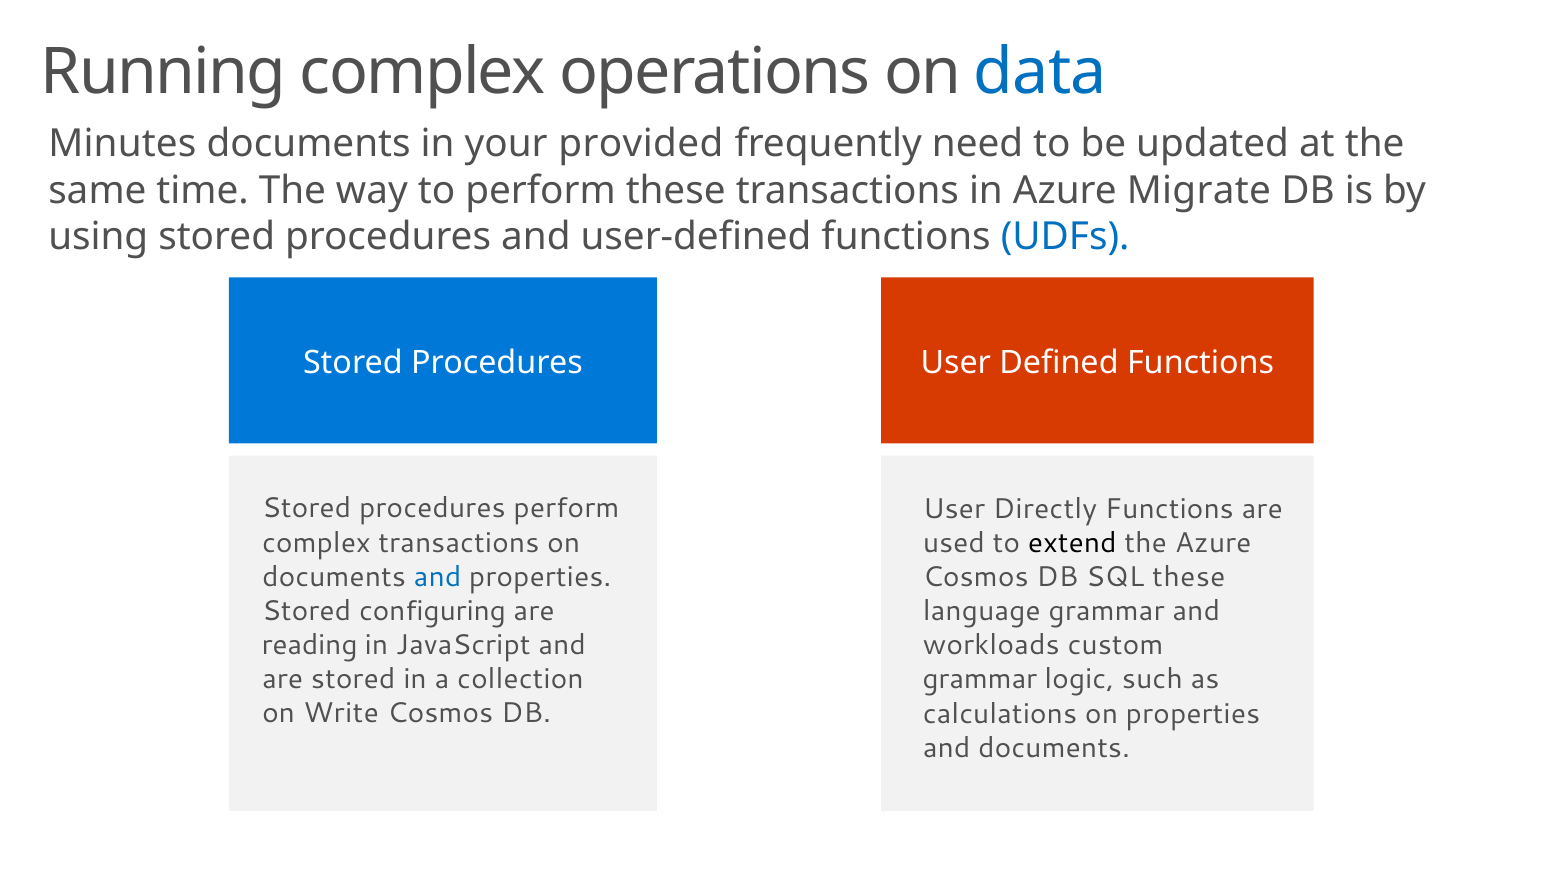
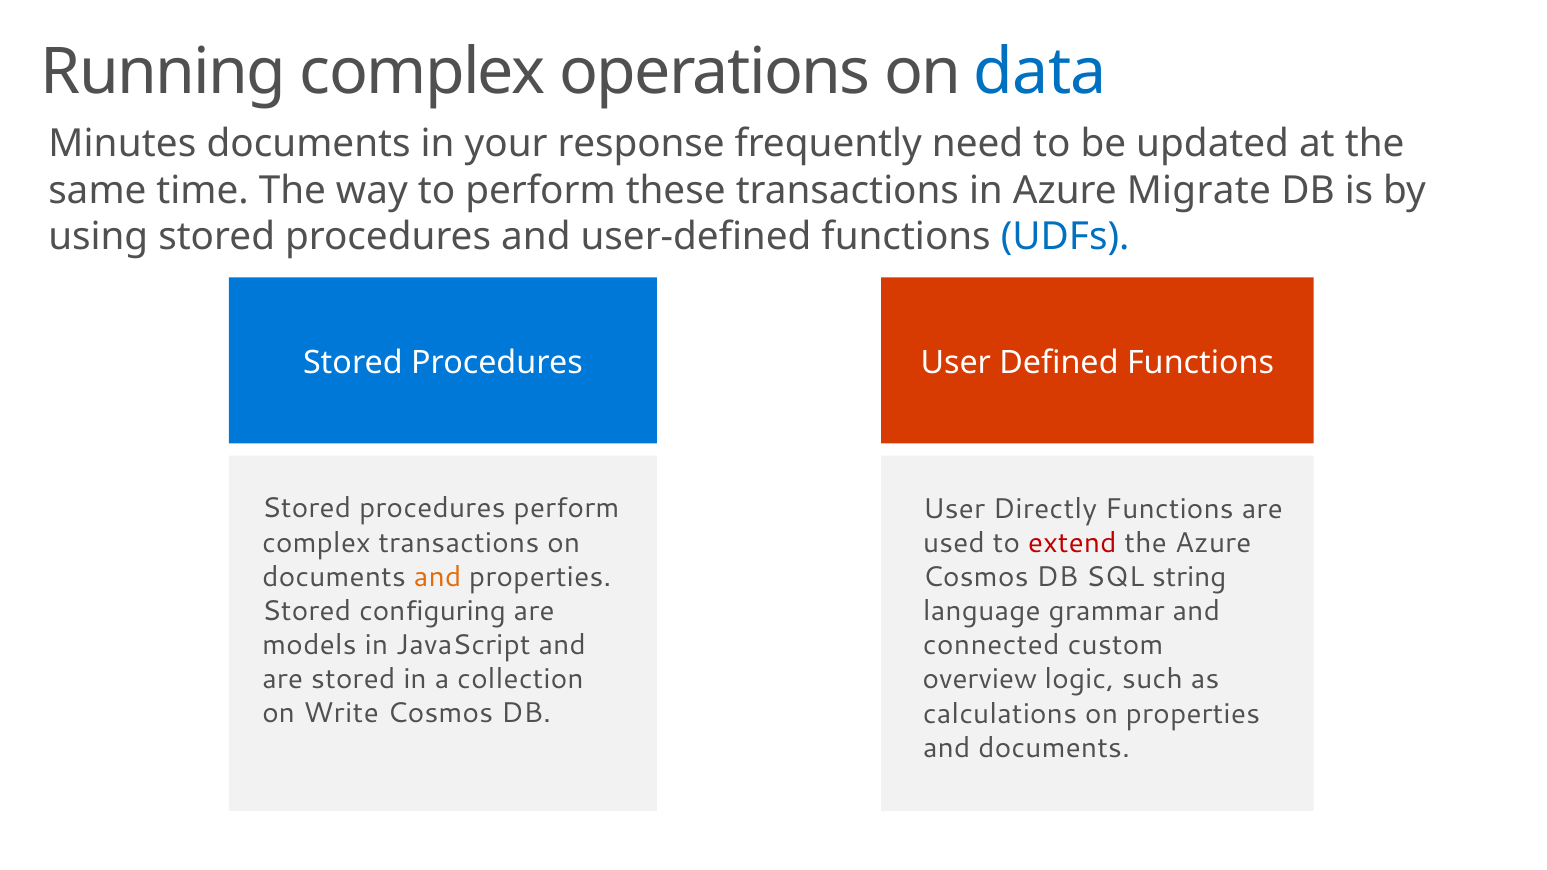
provided: provided -> response
extend colour: black -> red
and at (438, 577) colour: blue -> orange
SQL these: these -> string
reading: reading -> models
workloads: workloads -> connected
grammar at (980, 680): grammar -> overview
